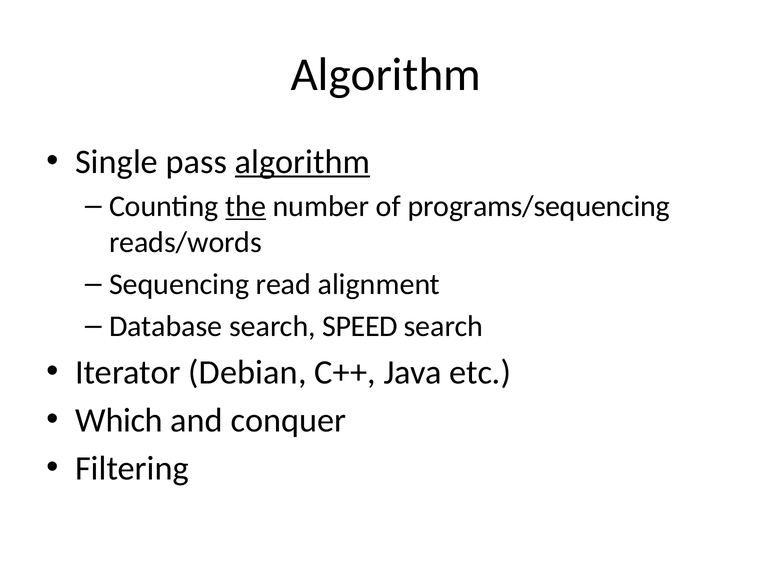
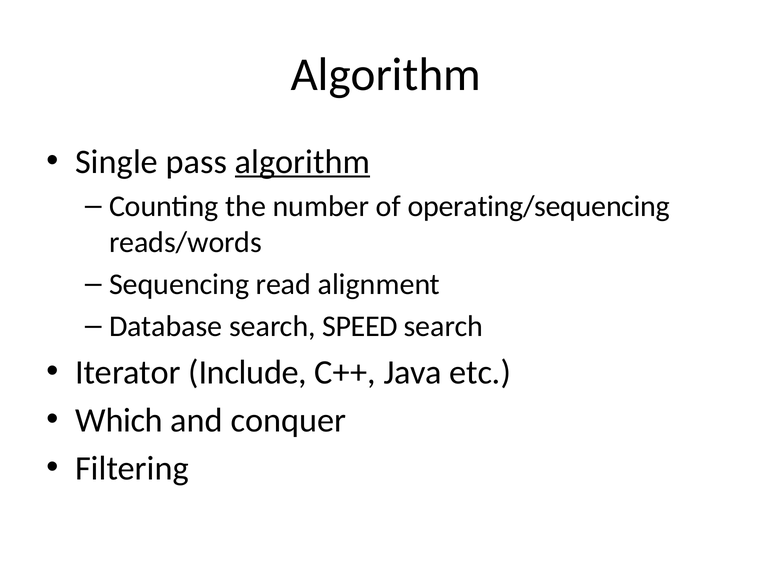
the underline: present -> none
programs/sequencing: programs/sequencing -> operating/sequencing
Debian: Debian -> Include
